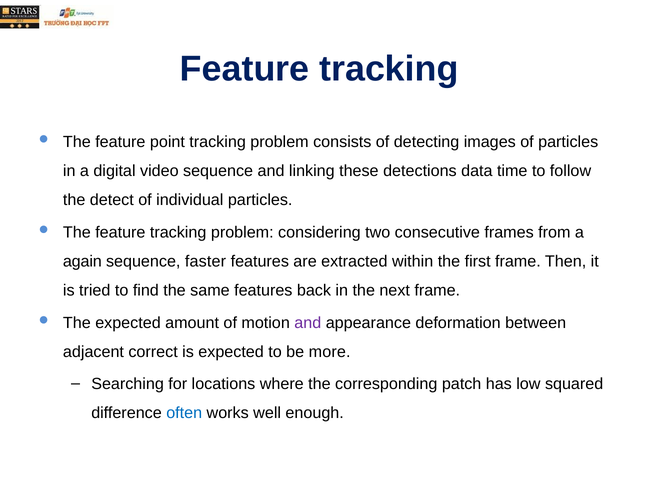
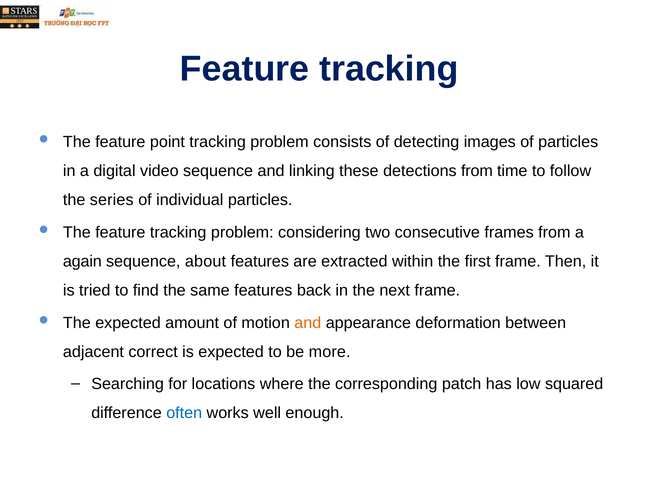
detections data: data -> from
detect: detect -> series
faster: faster -> about
and at (308, 323) colour: purple -> orange
